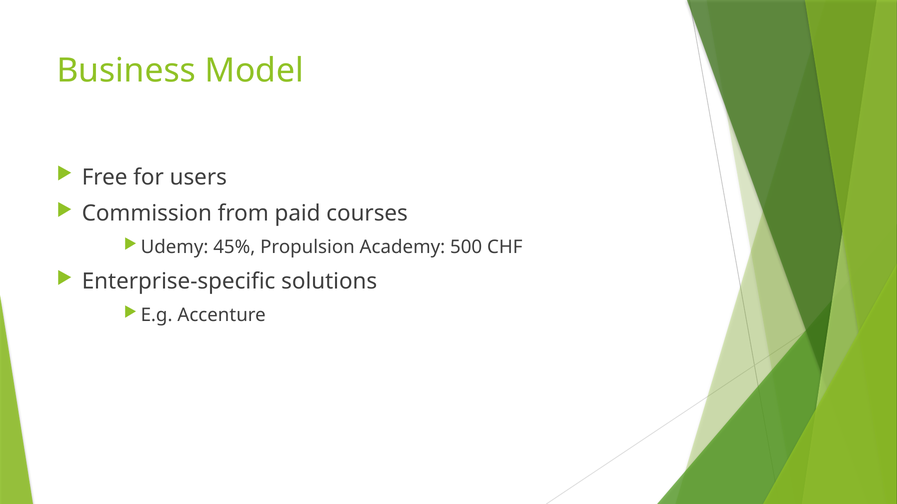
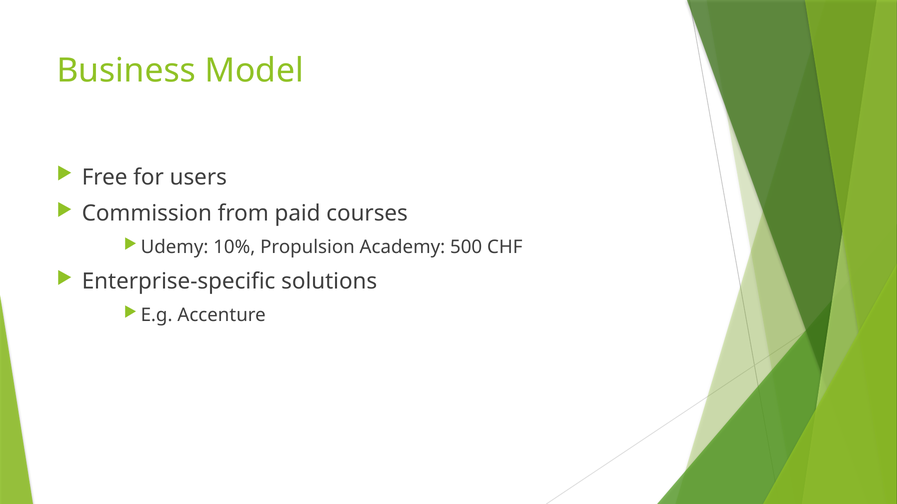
45%: 45% -> 10%
